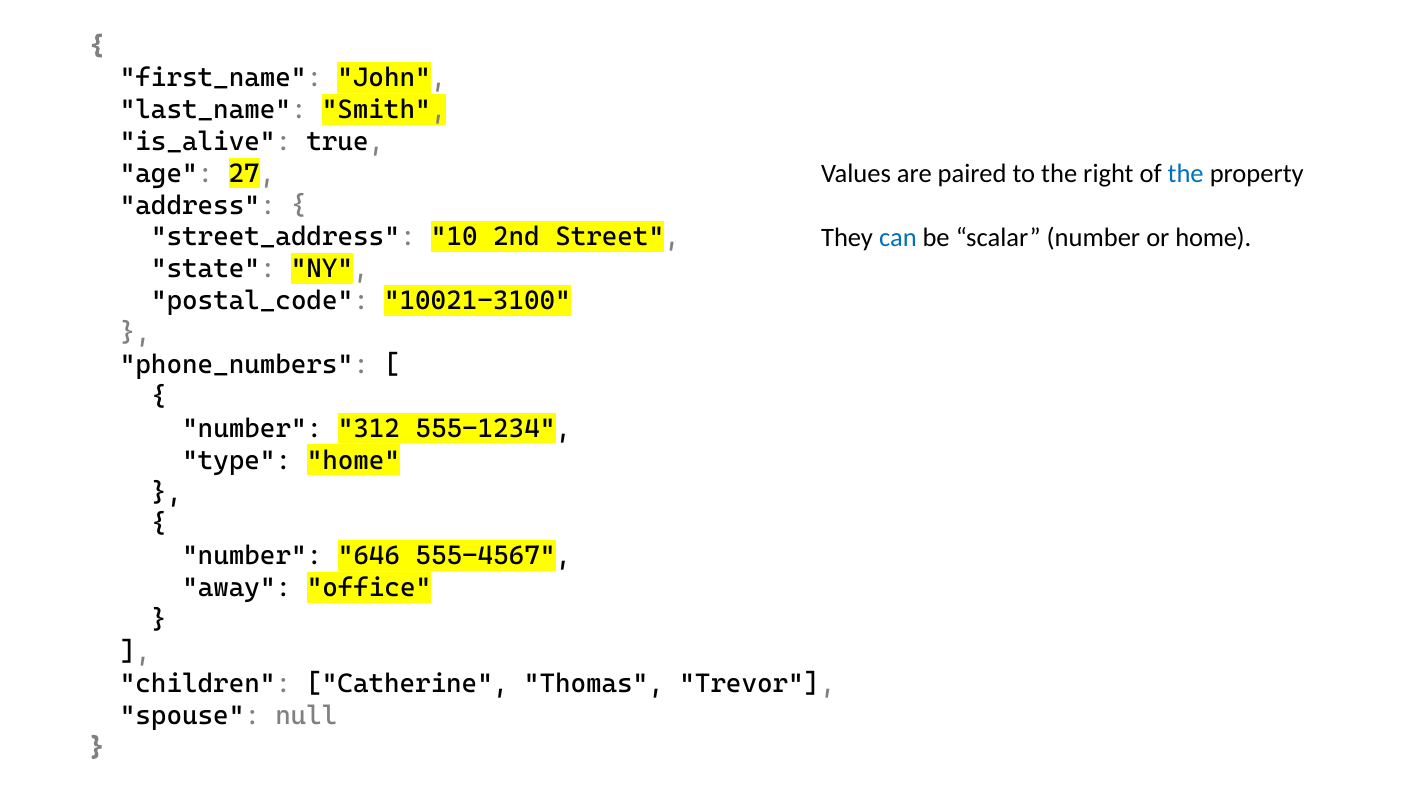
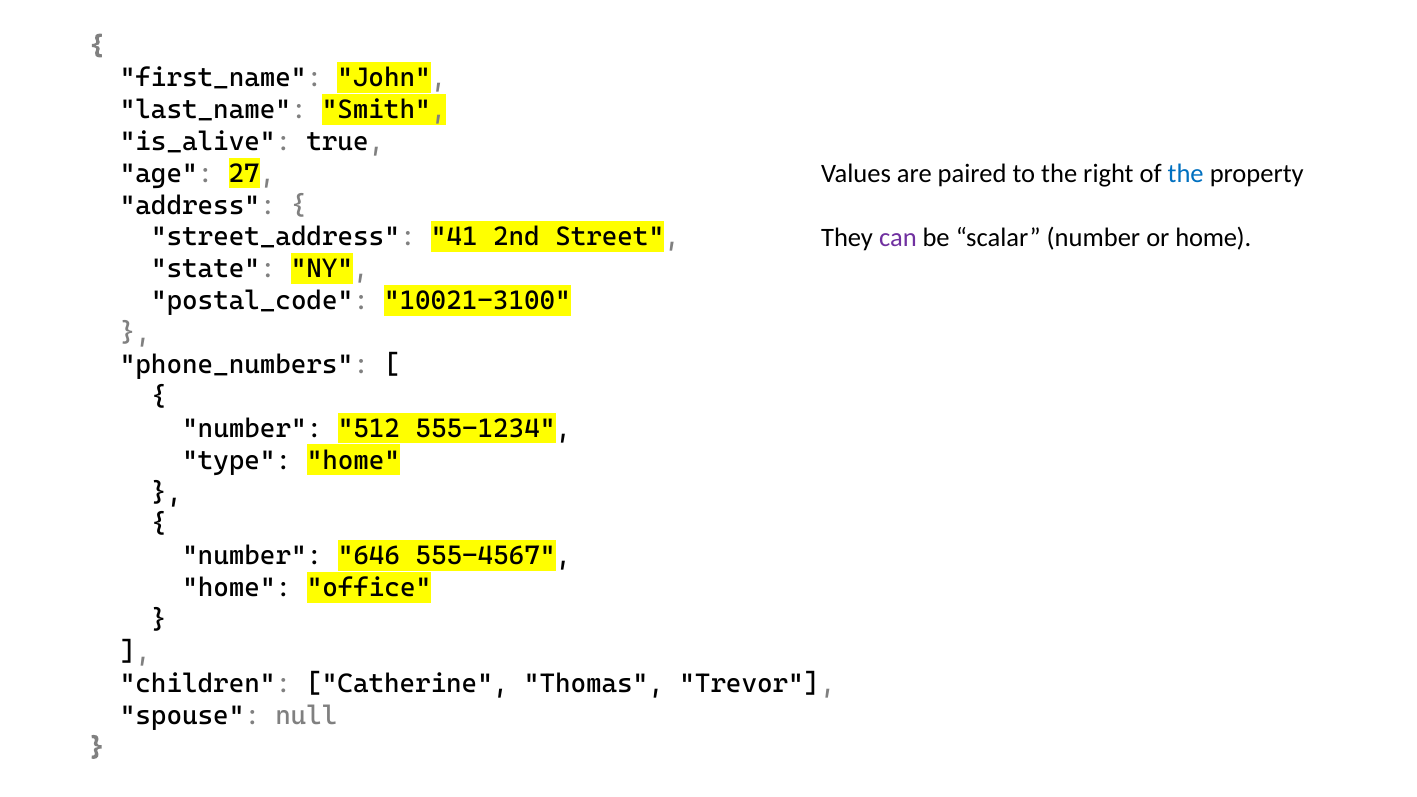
10: 10 -> 41
can colour: blue -> purple
312: 312 -> 512
away at (237, 588): away -> home
